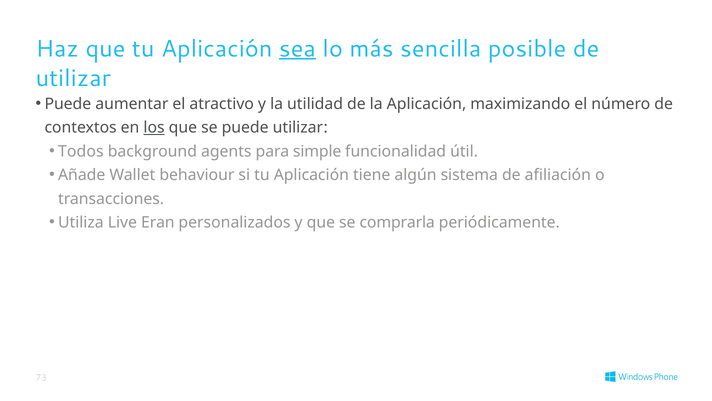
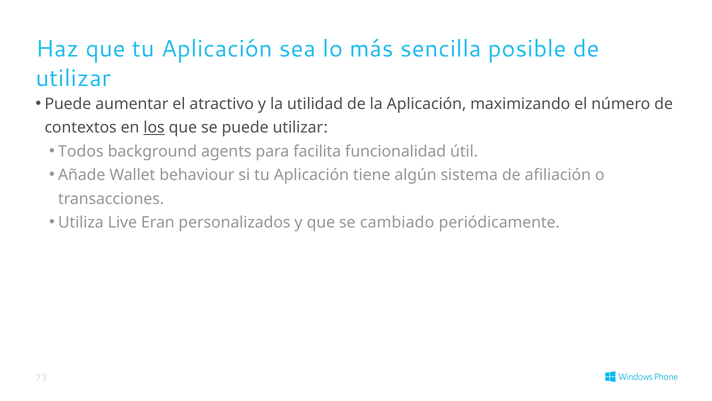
sea underline: present -> none
simple: simple -> facilita
comprarla: comprarla -> cambiado
